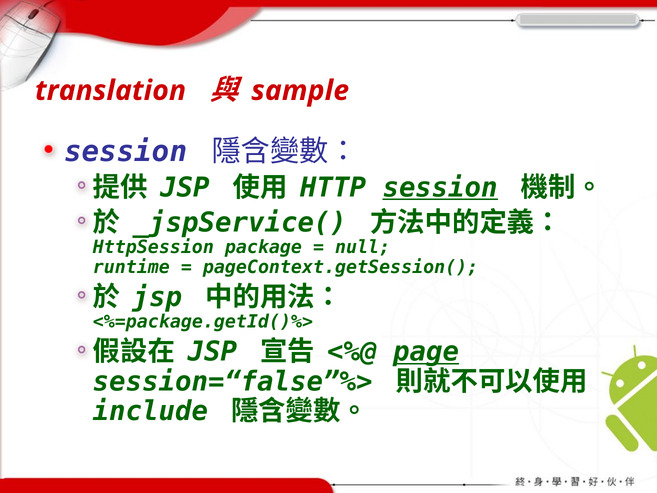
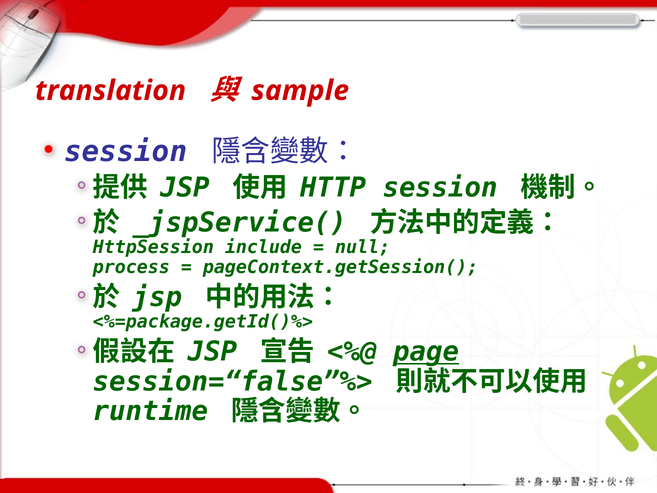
session at (440, 187) underline: present -> none
package: package -> include
runtime: runtime -> process
include: include -> runtime
